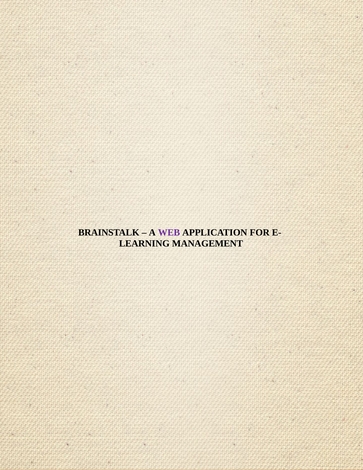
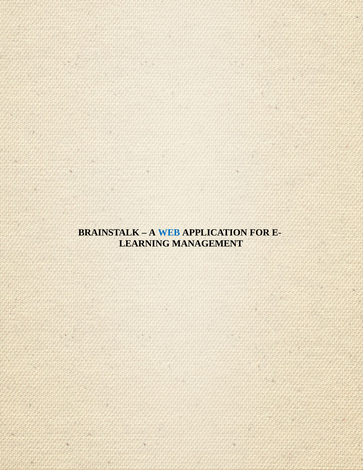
WEB colour: purple -> blue
